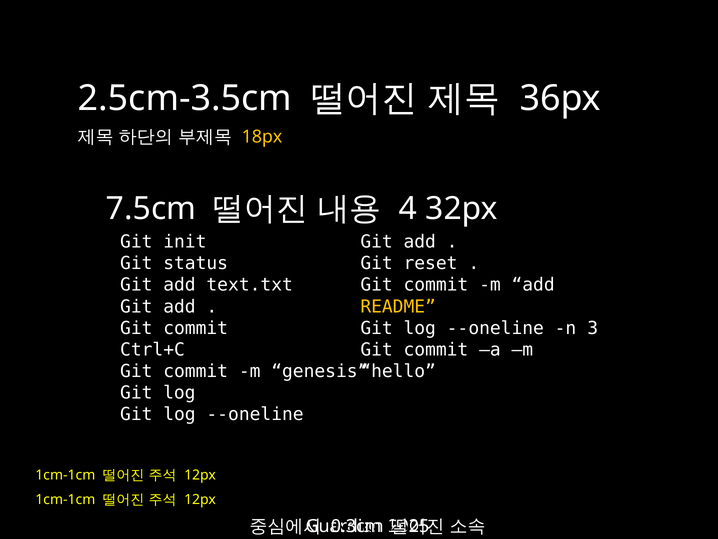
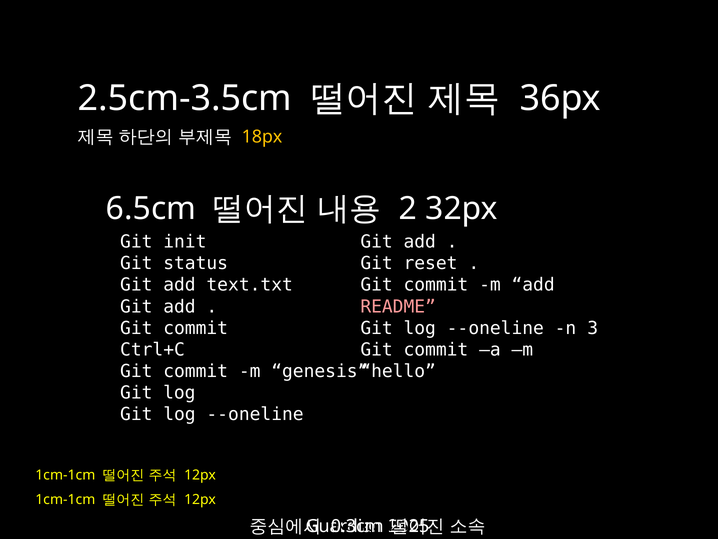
7.5cm: 7.5cm -> 6.5cm
4: 4 -> 2
README colour: yellow -> pink
